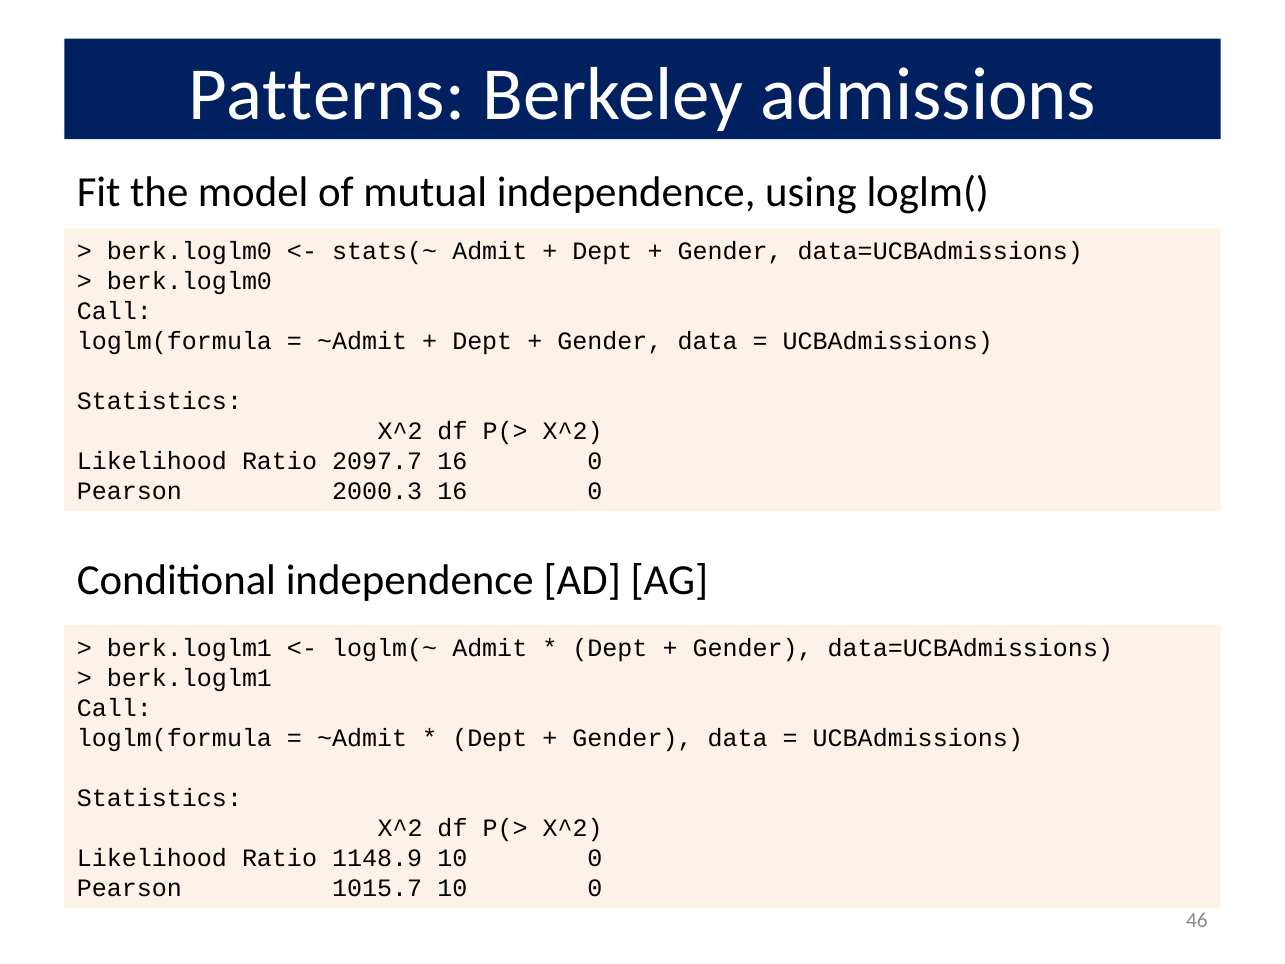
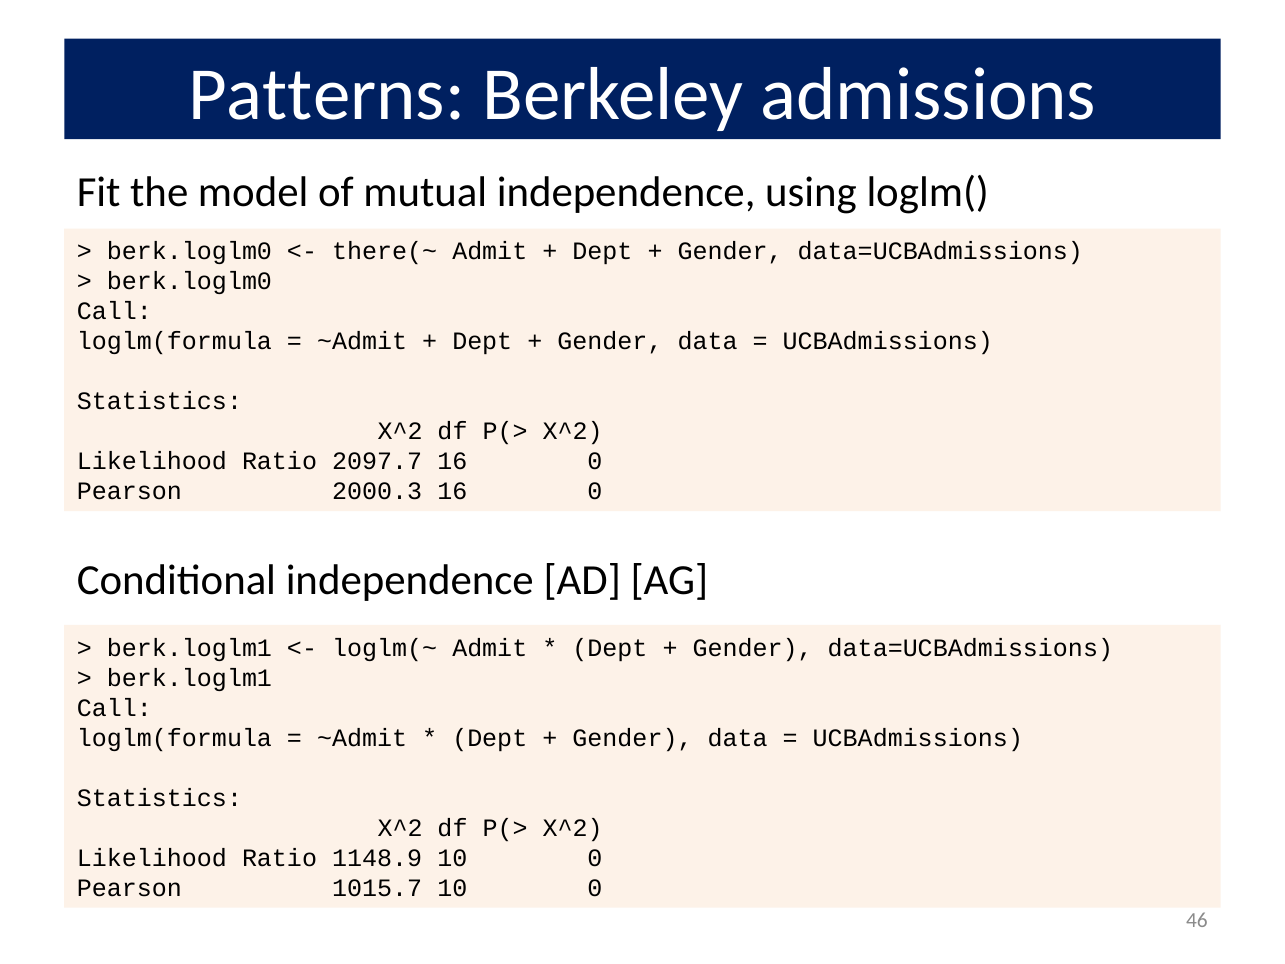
stats(~: stats(~ -> there(~
